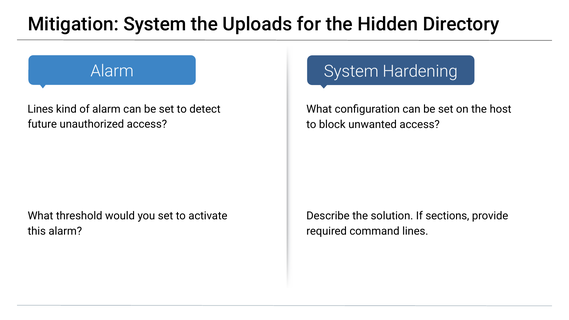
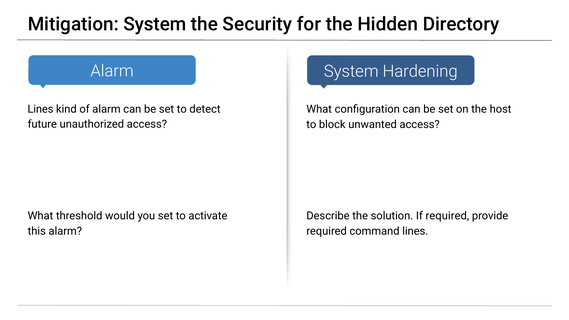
Uploads: Uploads -> Security
If sections: sections -> required
